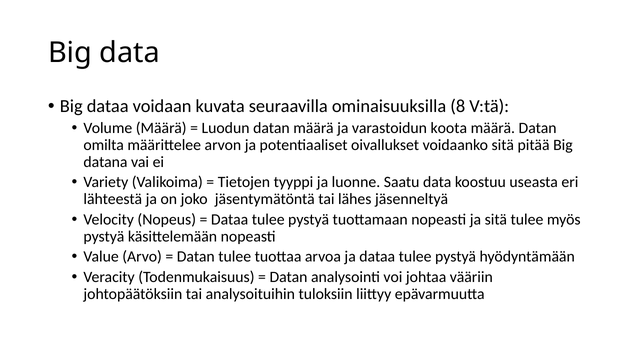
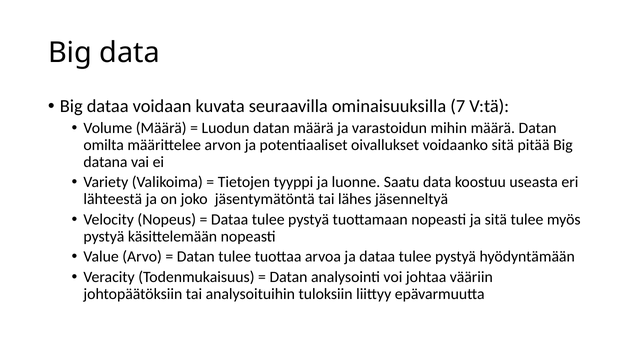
8: 8 -> 7
koota: koota -> mihin
